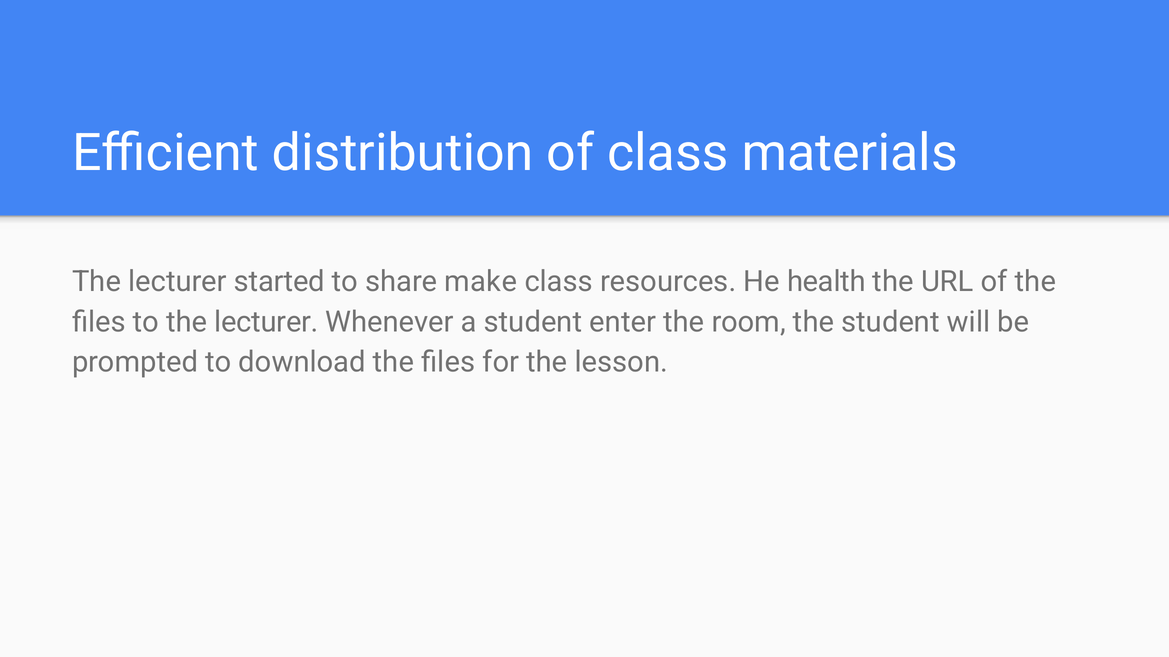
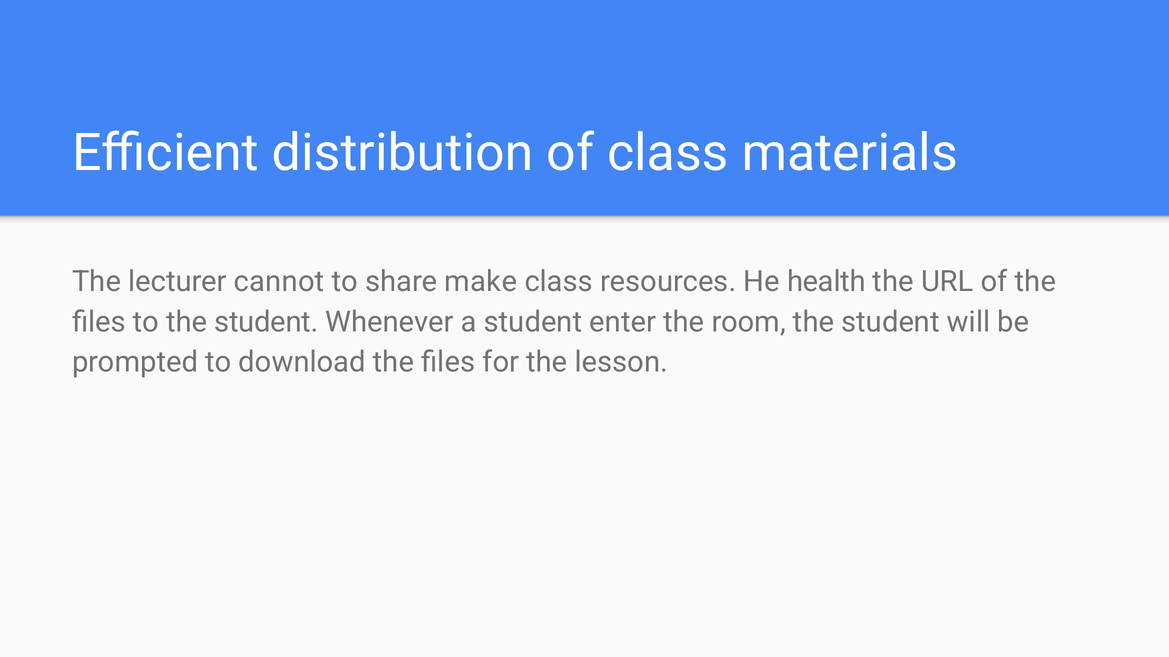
started: started -> cannot
to the lecturer: lecturer -> student
